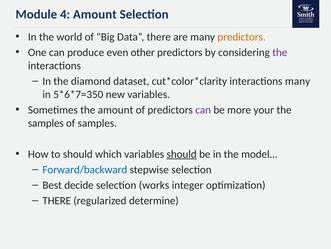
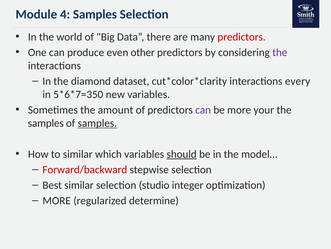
4 Amount: Amount -> Samples
predictors at (242, 37) colour: orange -> red
interactions many: many -> every
samples at (97, 123) underline: none -> present
to should: should -> similar
Forward/backward colour: blue -> red
Best decide: decide -> similar
works: works -> studio
THERE at (57, 200): THERE -> MORE
